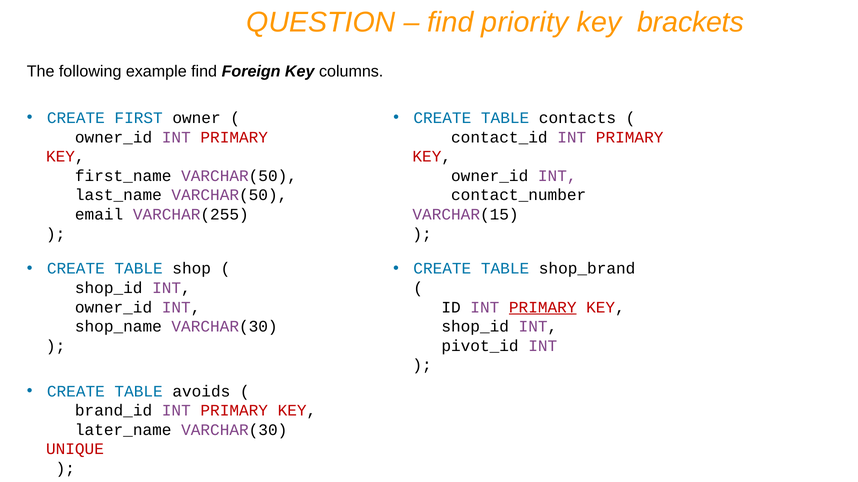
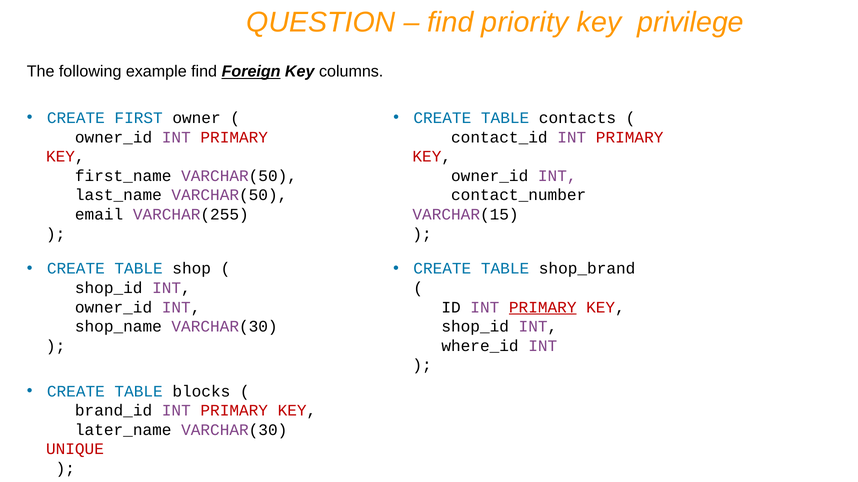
brackets: brackets -> privilege
Foreign underline: none -> present
pivot_id: pivot_id -> where_id
avoids: avoids -> blocks
